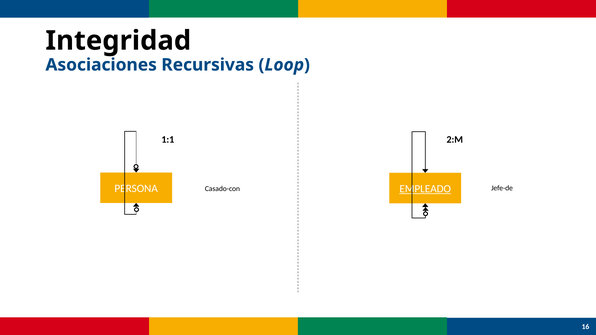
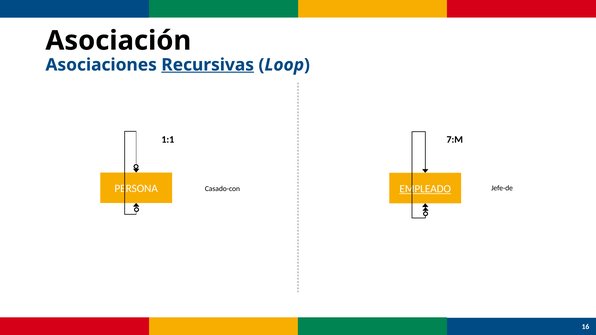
Integridad: Integridad -> Asociación
Recursivas underline: none -> present
2:M: 2:M -> 7:M
